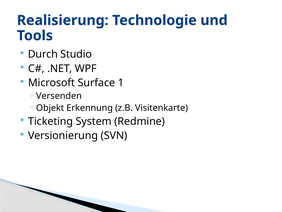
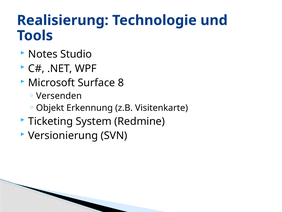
Durch: Durch -> Notes
1: 1 -> 8
